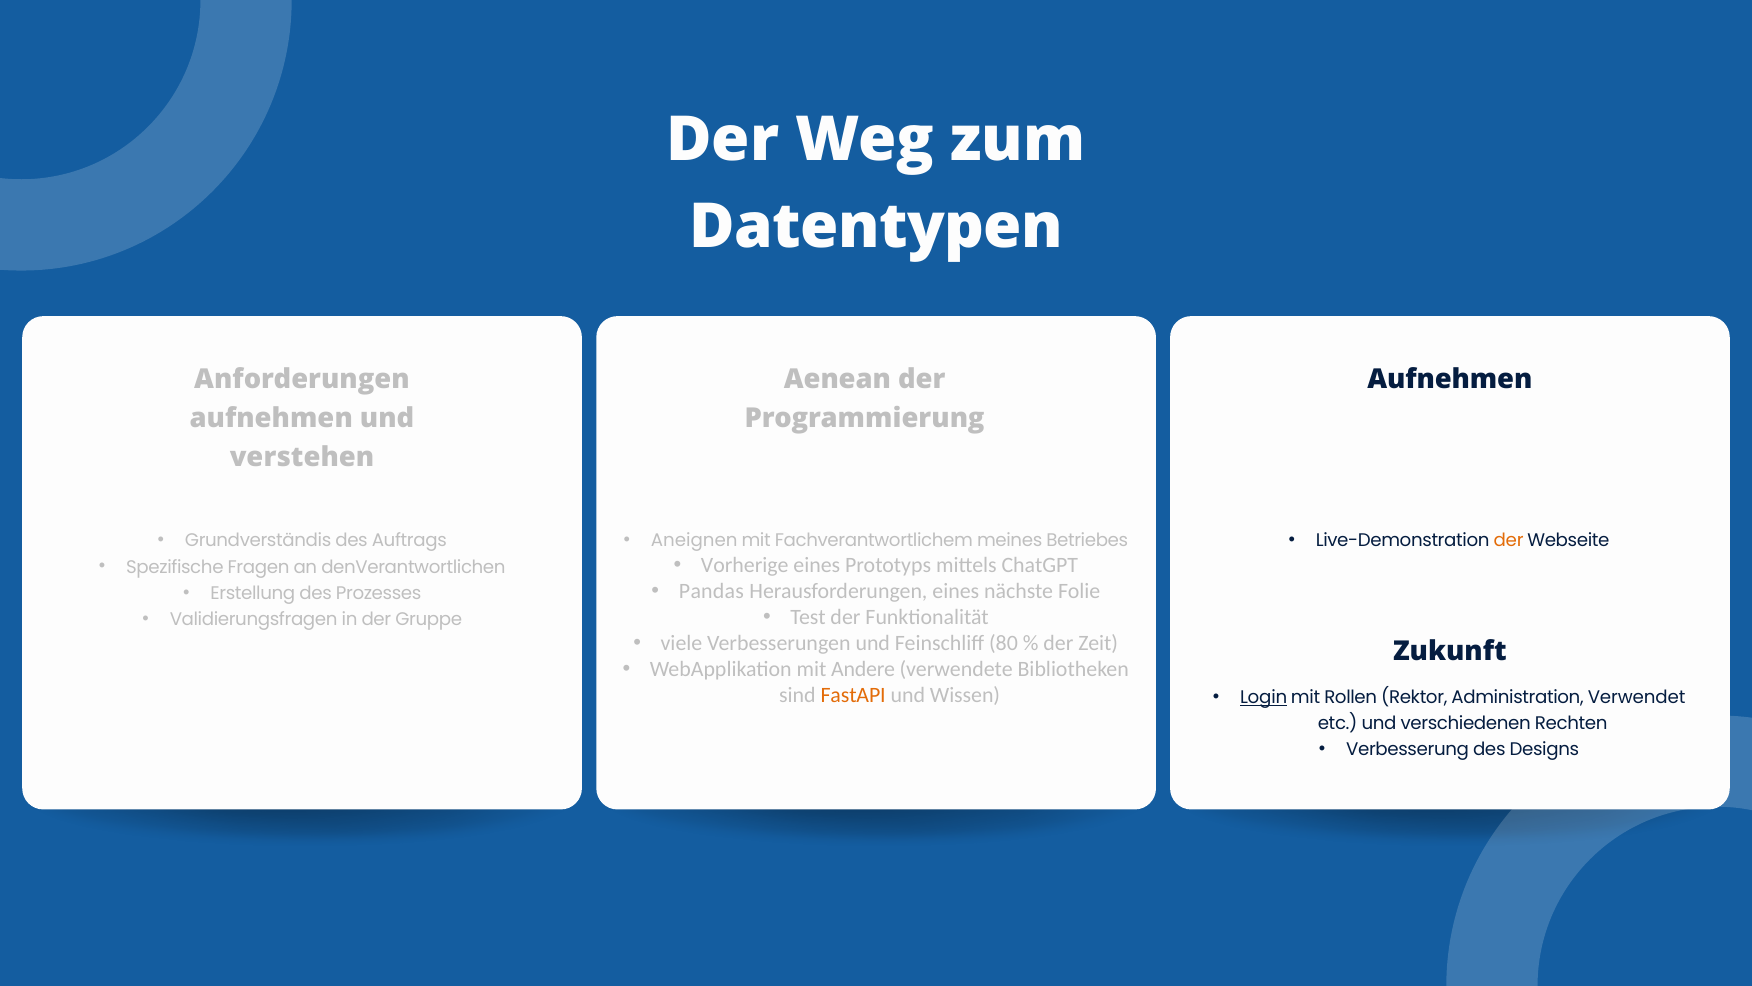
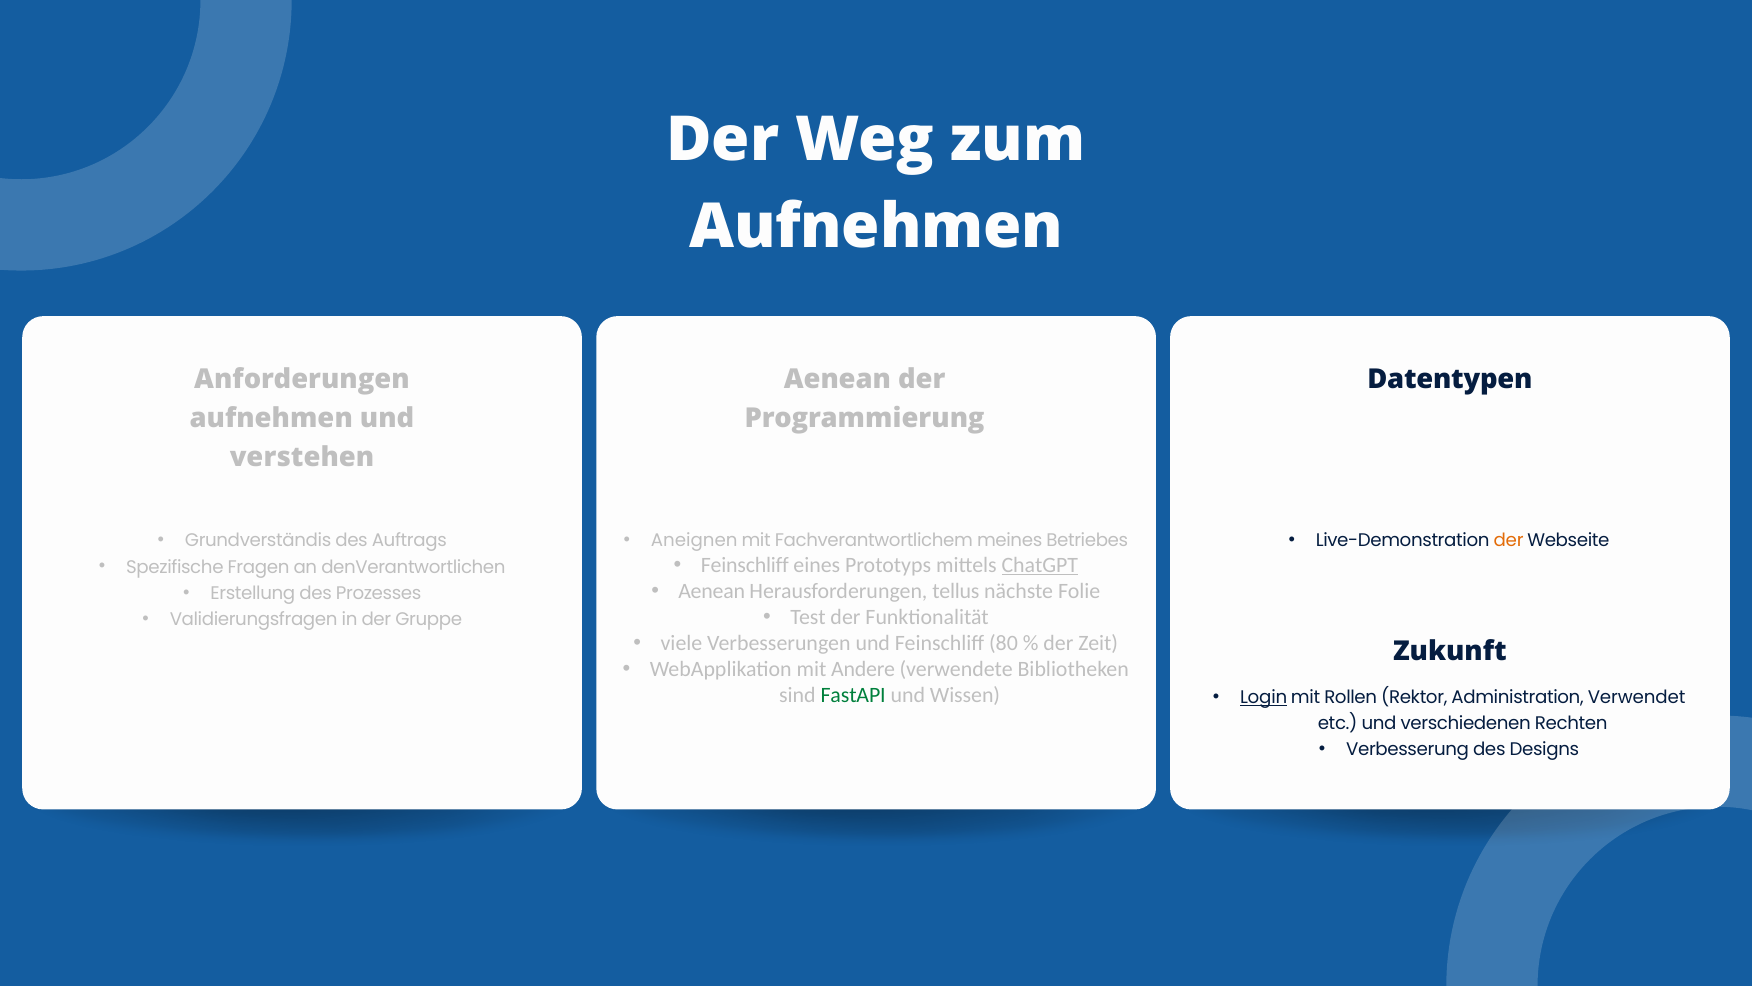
Datentypen at (876, 227): Datentypen -> Aufnehmen
Aufnehmen at (1450, 379): Aufnehmen -> Datentypen
Vorherige at (745, 565): Vorherige -> Feinschliff
ChatGPT underline: none -> present
Pandas at (711, 591): Pandas -> Aenean
Herausforderungen eines: eines -> tellus
FastAPI colour: orange -> green
